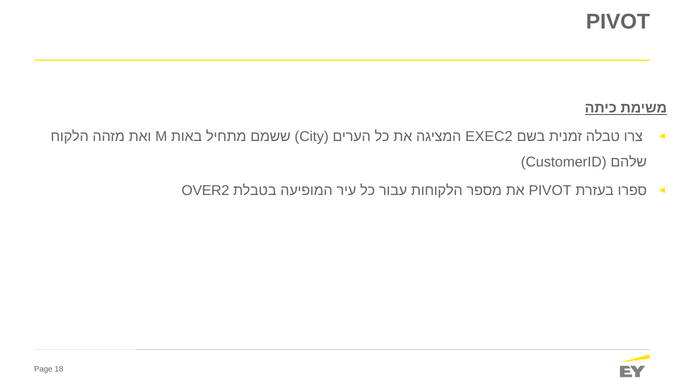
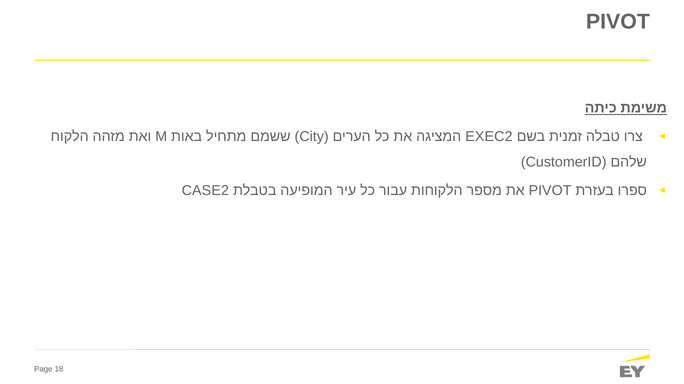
OVER2: OVER2 -> CASE2
